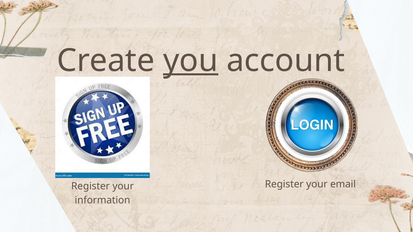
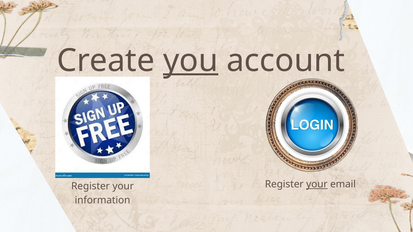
your at (317, 185) underline: none -> present
